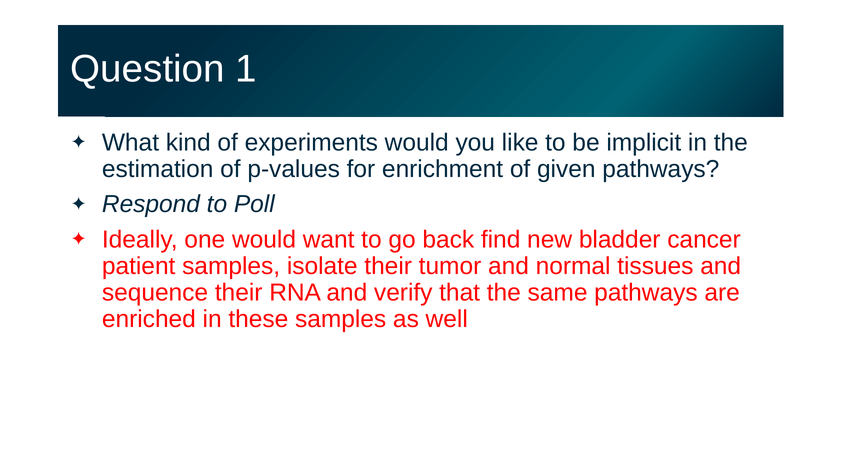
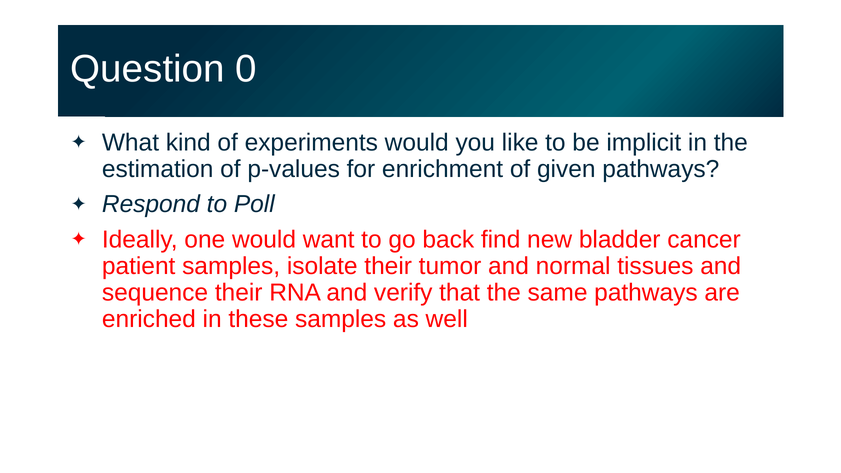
1: 1 -> 0
